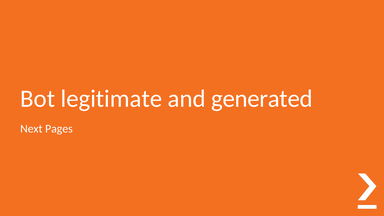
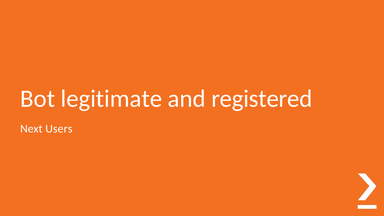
generated: generated -> registered
Pages: Pages -> Users
